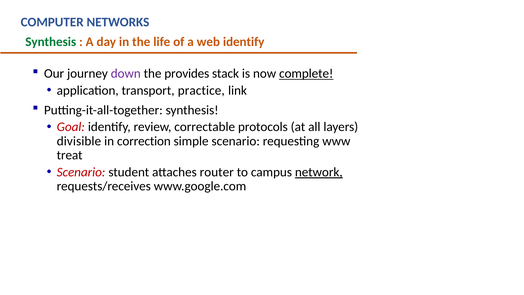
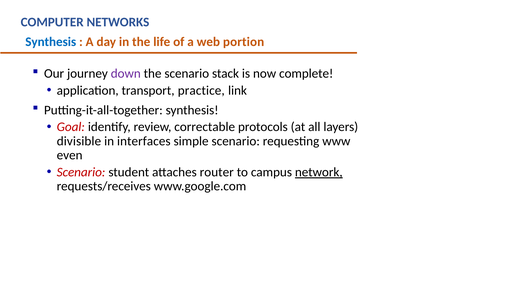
Synthesis at (51, 42) colour: green -> blue
web identify: identify -> portion
the provides: provides -> scenario
complete underline: present -> none
correction: correction -> interfaces
treat: treat -> even
